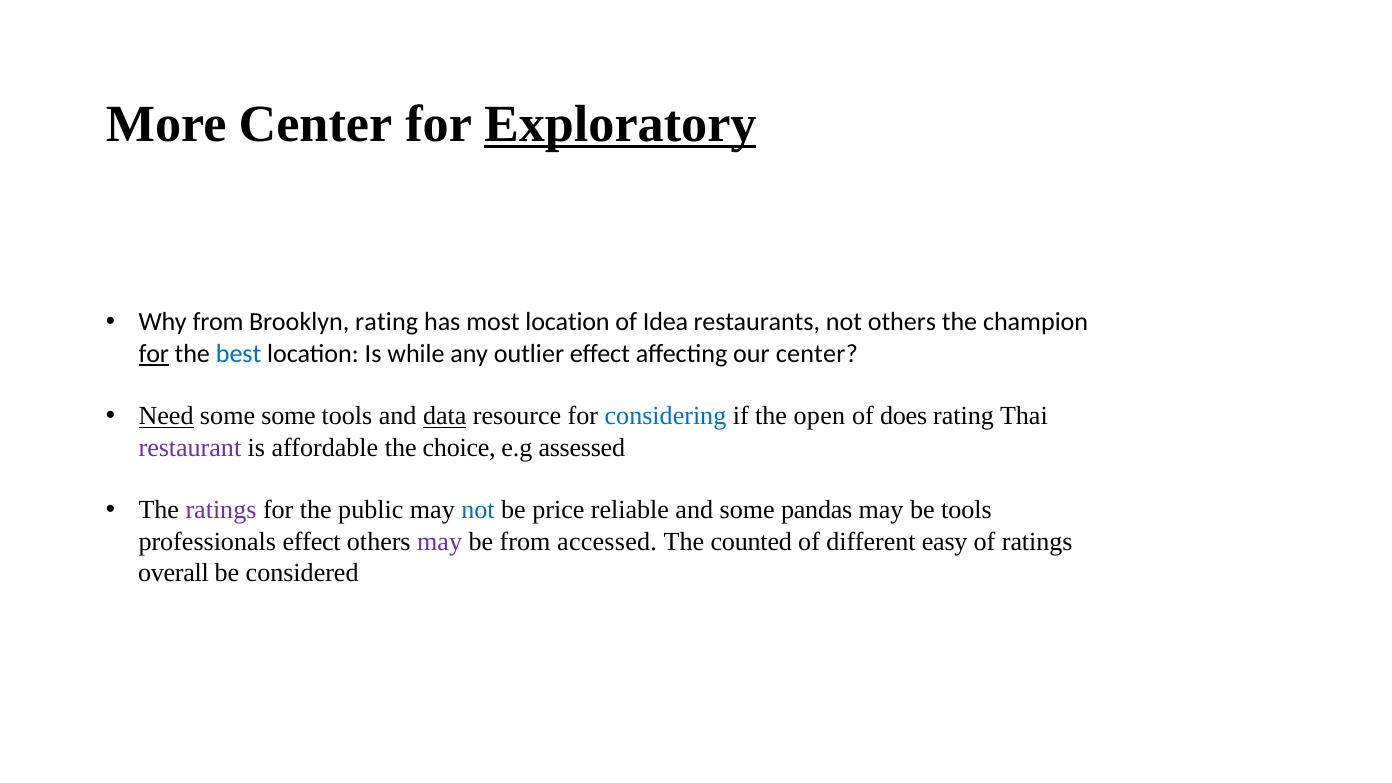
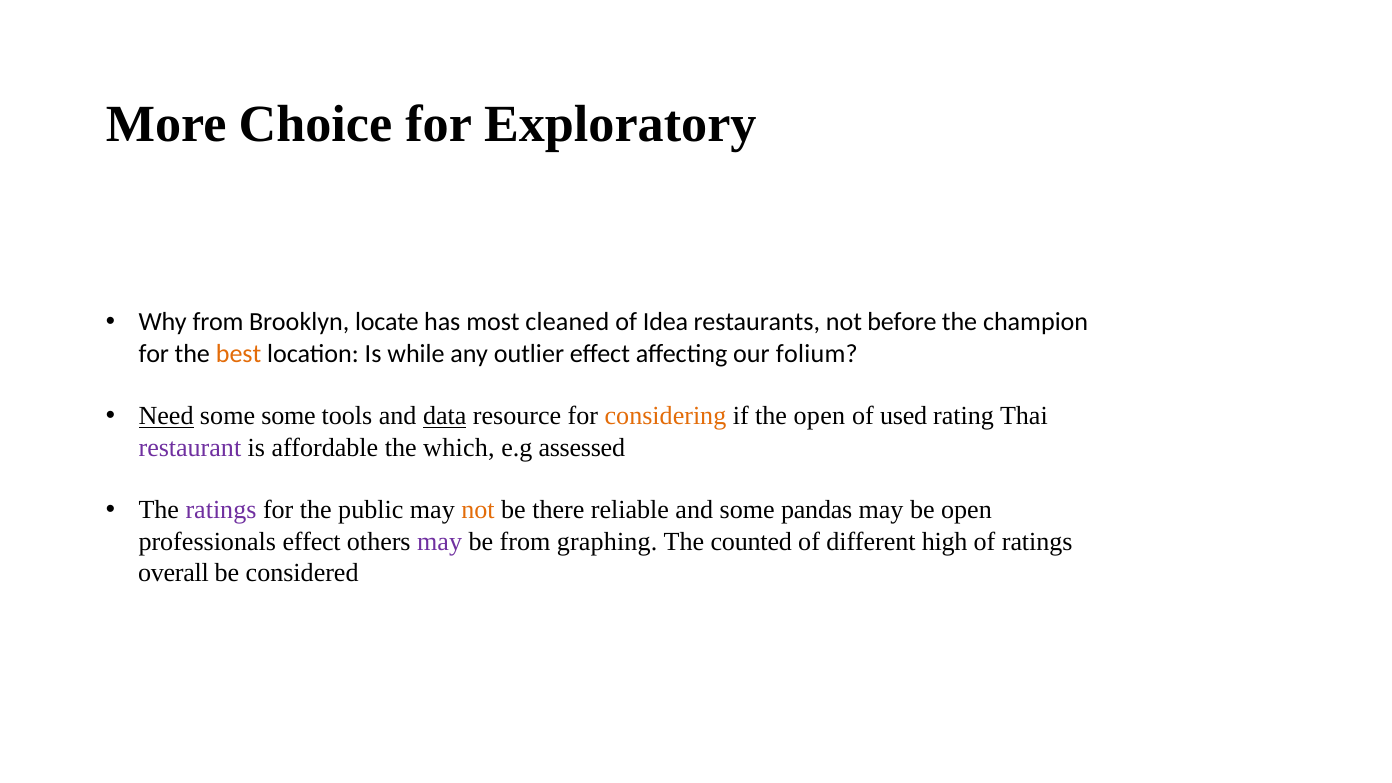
More Center: Center -> Choice
Exploratory underline: present -> none
Brooklyn rating: rating -> locate
most location: location -> cleaned
not others: others -> before
for at (154, 354) underline: present -> none
best colour: blue -> orange
our center: center -> folium
considering colour: blue -> orange
does: does -> used
choice: choice -> which
not at (478, 510) colour: blue -> orange
price: price -> there
be tools: tools -> open
accessed: accessed -> graphing
easy: easy -> high
